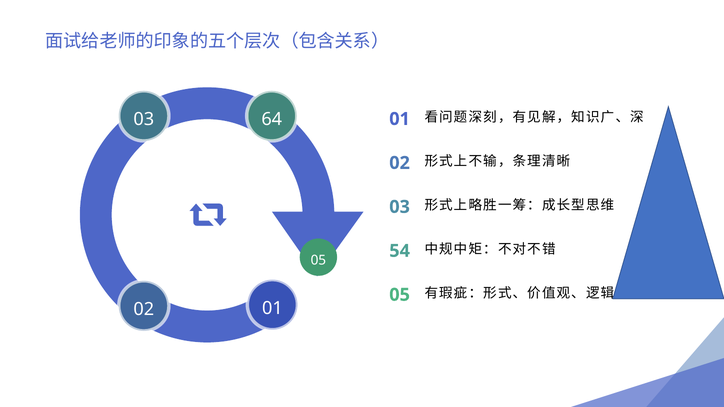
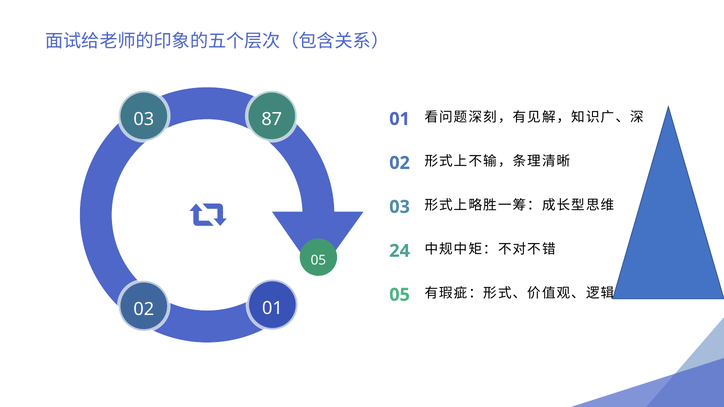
64: 64 -> 87
54: 54 -> 24
